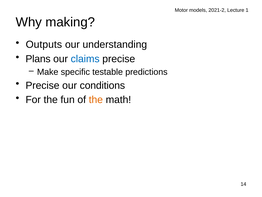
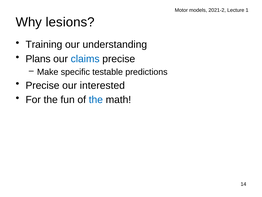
making: making -> lesions
Outputs: Outputs -> Training
conditions: conditions -> interested
the at (96, 100) colour: orange -> blue
